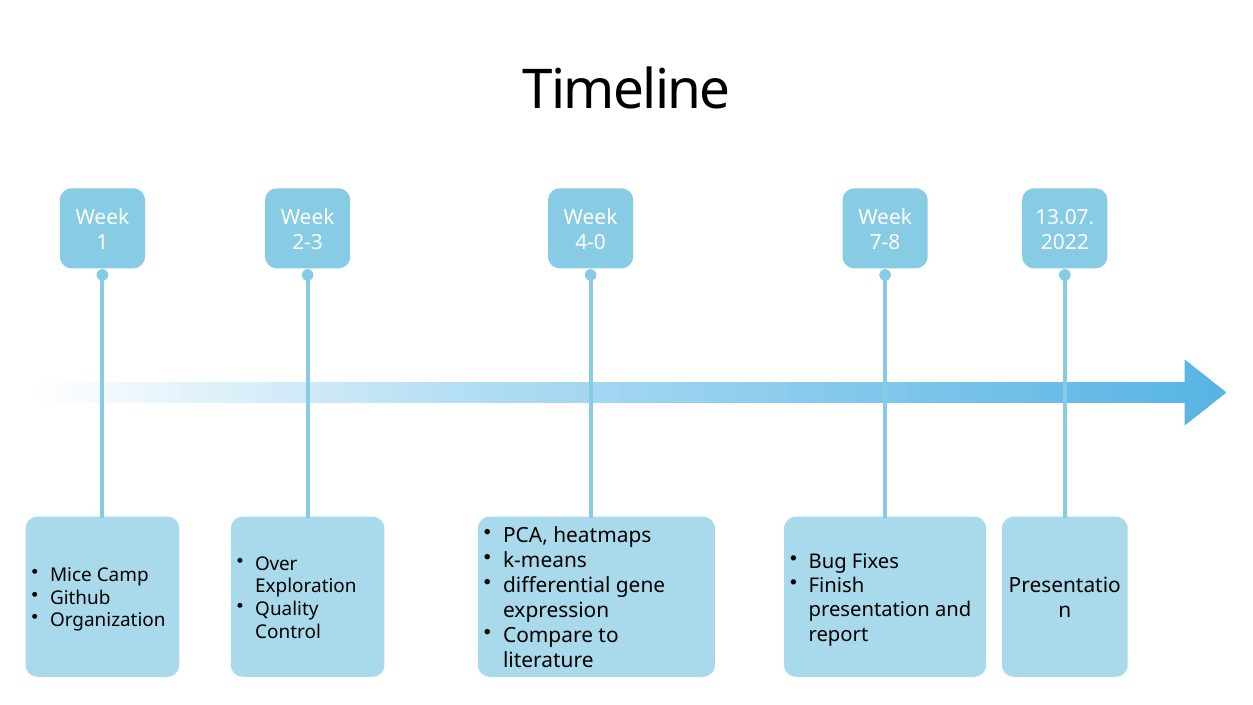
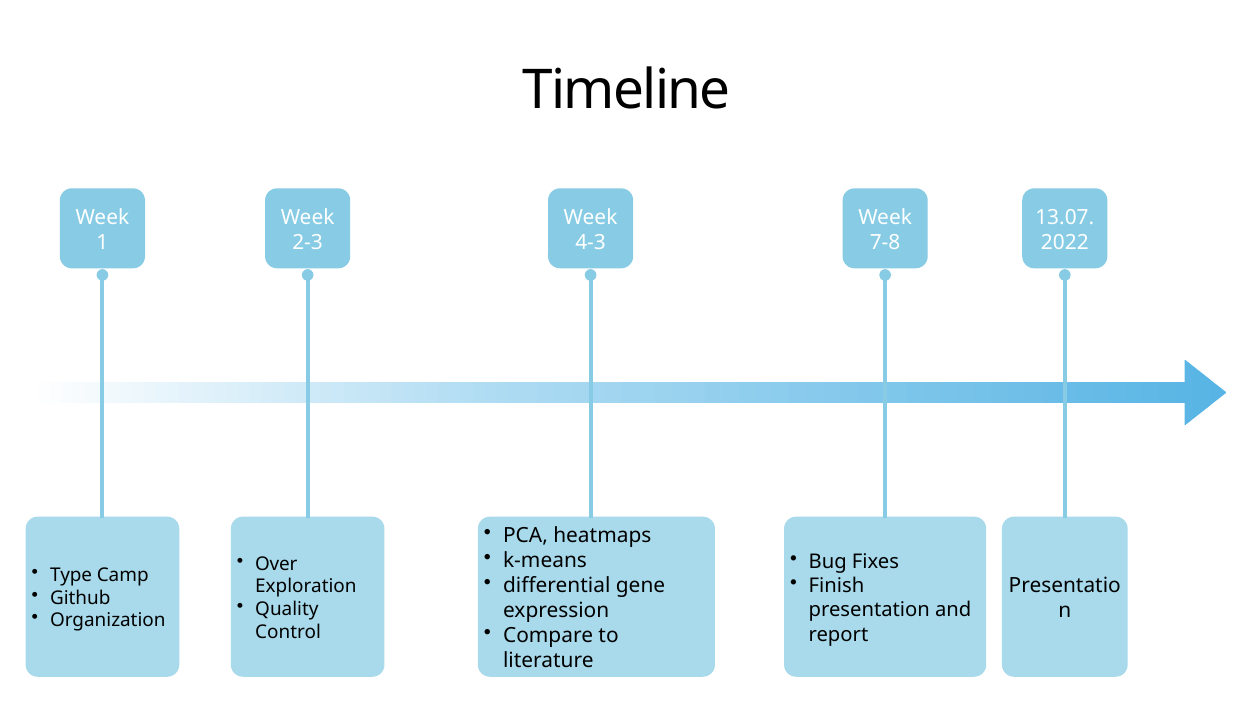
4-0: 4-0 -> 4-3
Mice: Mice -> Type
